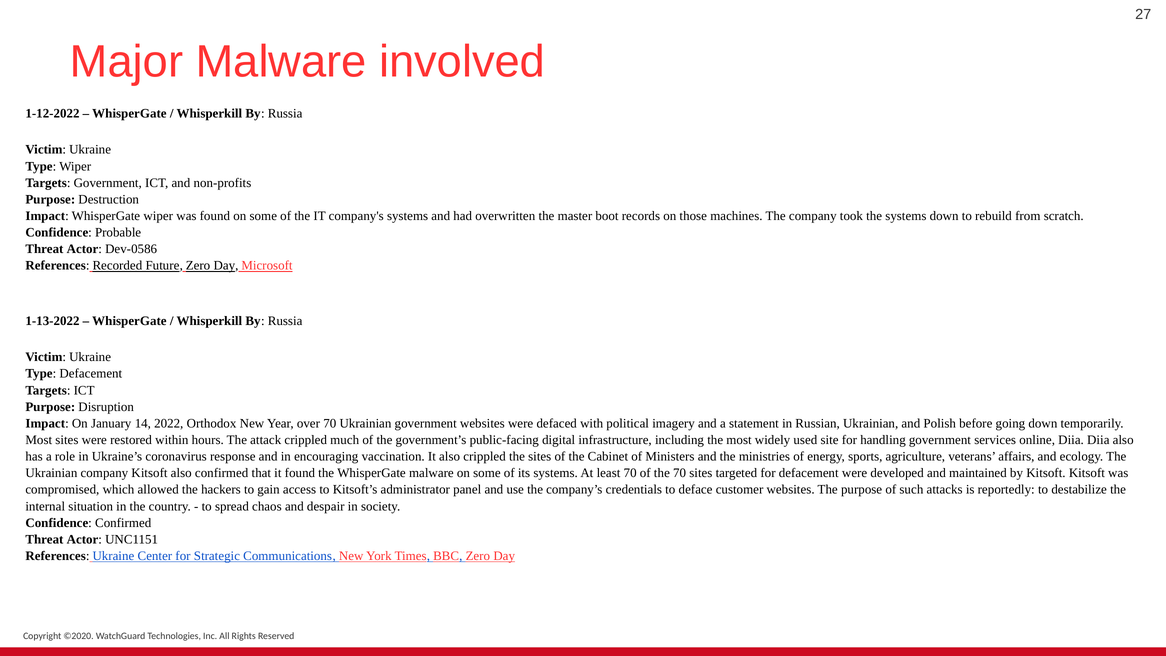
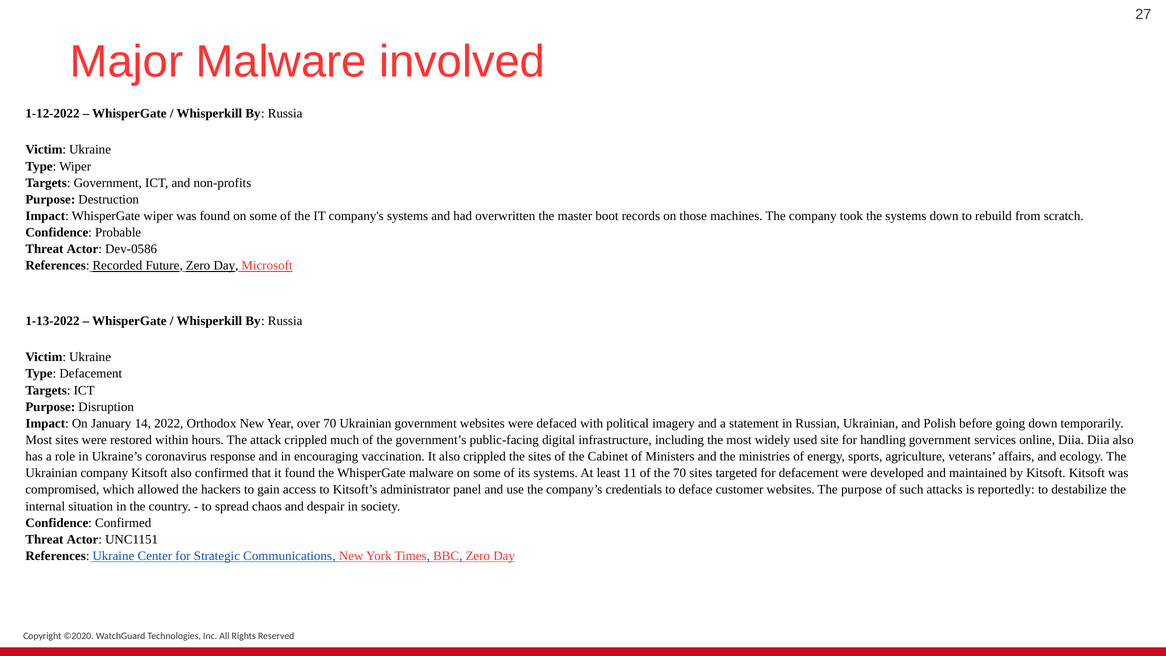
least 70: 70 -> 11
